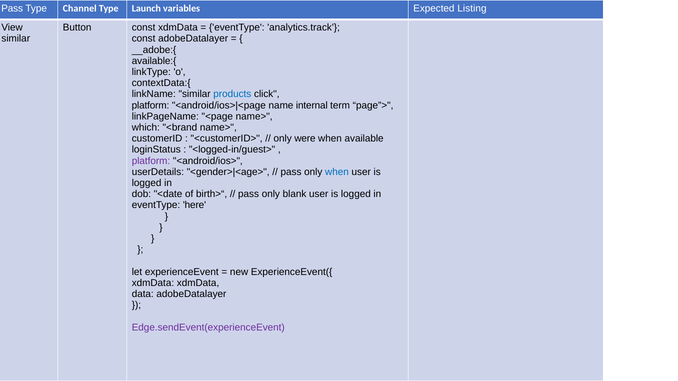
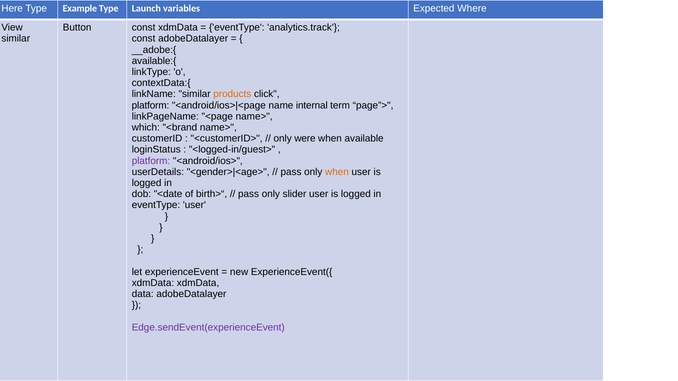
Pass at (12, 8): Pass -> Here
Channel: Channel -> Example
Listing: Listing -> Where
products colour: blue -> orange
when at (337, 172) colour: blue -> orange
blank: blank -> slider
eventType here: here -> user
